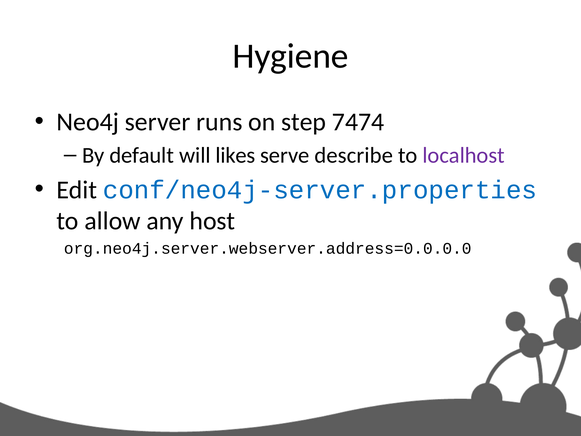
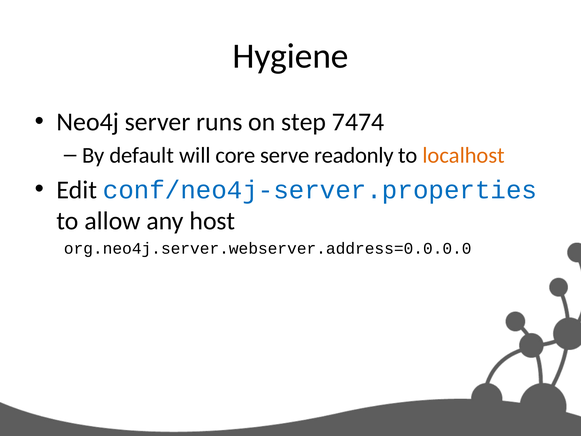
likes: likes -> core
describe: describe -> readonly
localhost colour: purple -> orange
